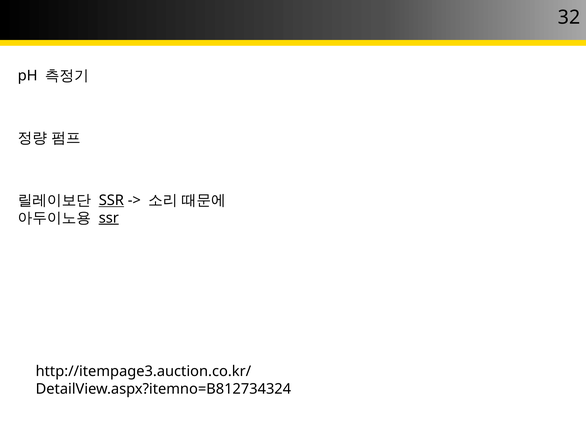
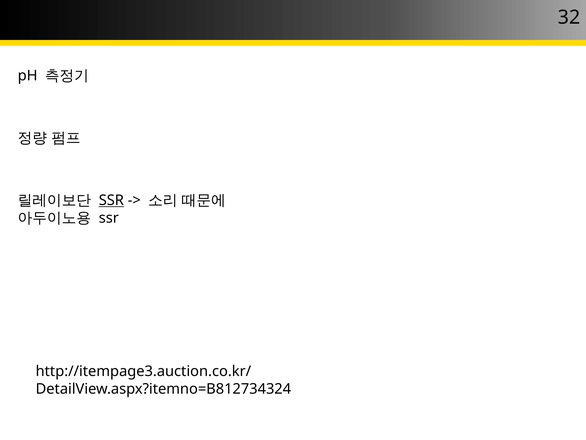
ssr at (109, 218) underline: present -> none
